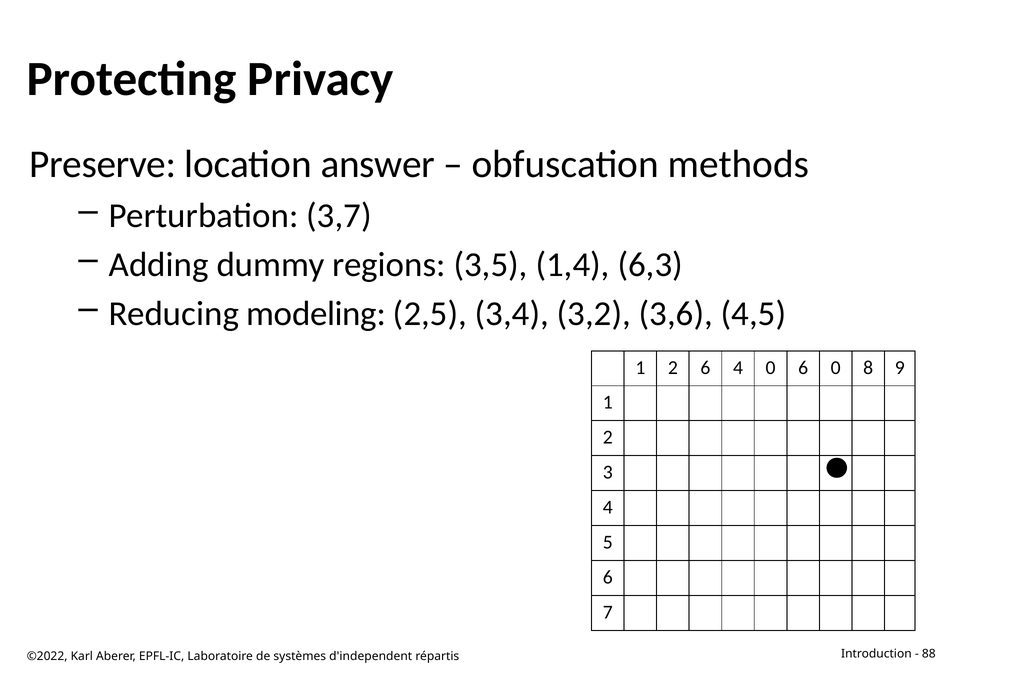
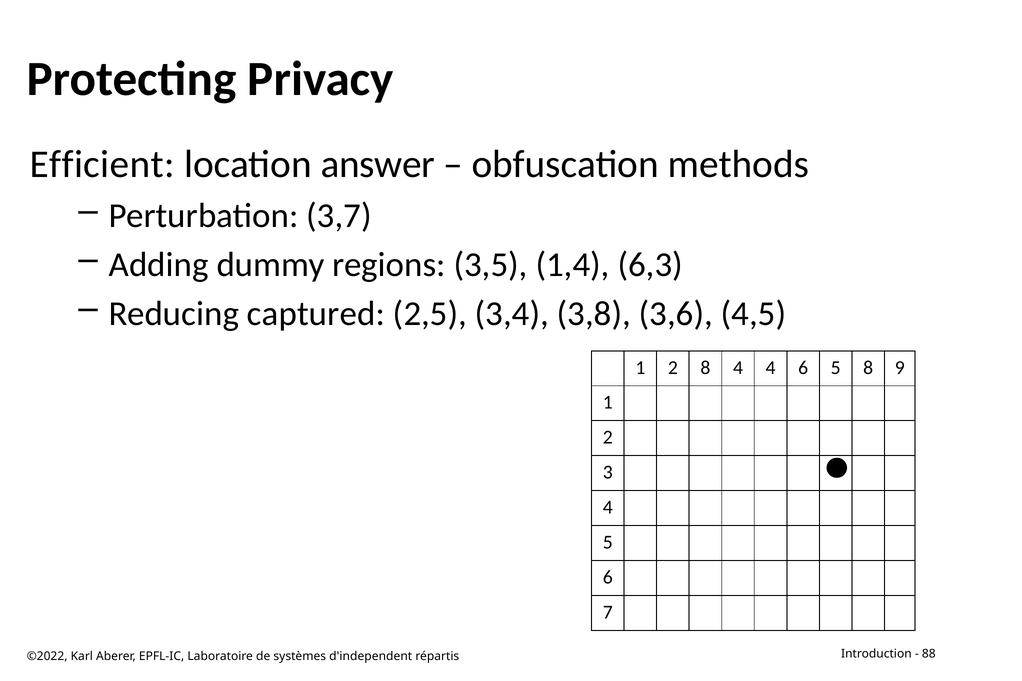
Preserve: Preserve -> Efficient
modeling: modeling -> captured
3,2: 3,2 -> 3,8
2 6: 6 -> 8
4 0: 0 -> 4
6 0: 0 -> 5
